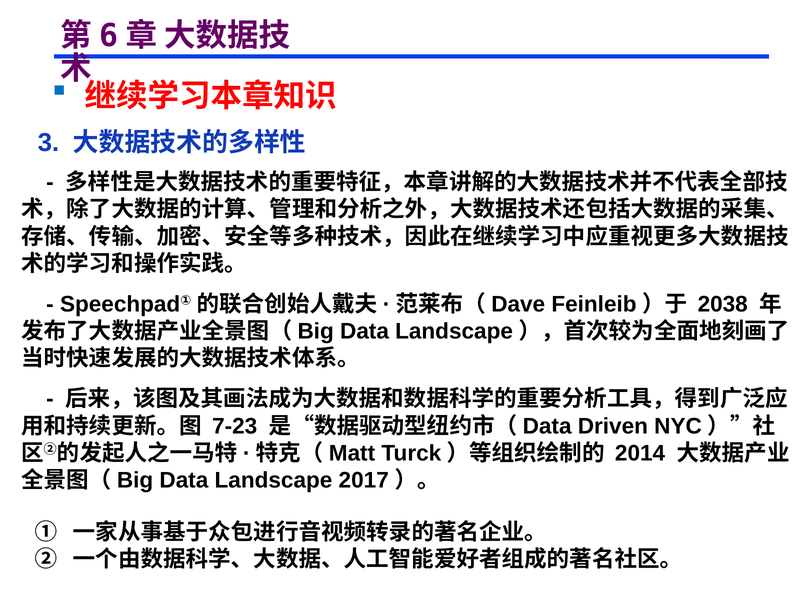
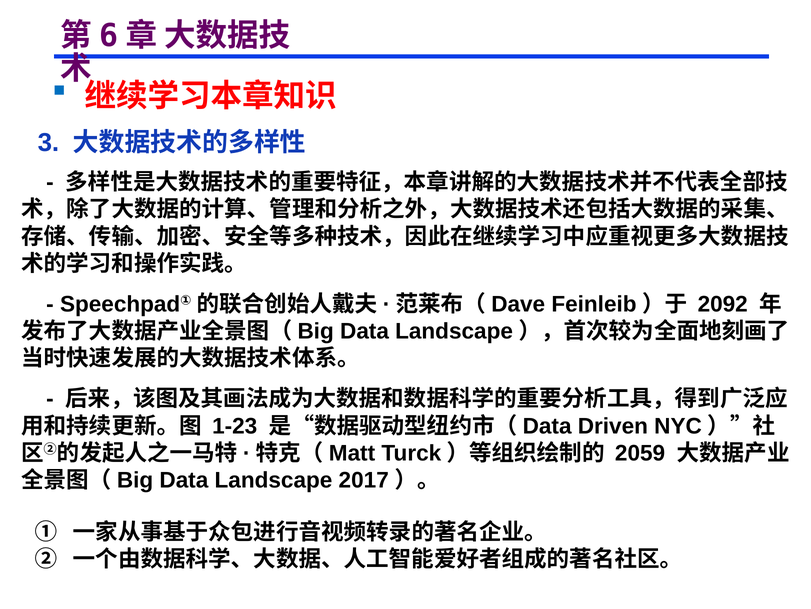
2038: 2038 -> 2092
7-23: 7-23 -> 1-23
2014: 2014 -> 2059
